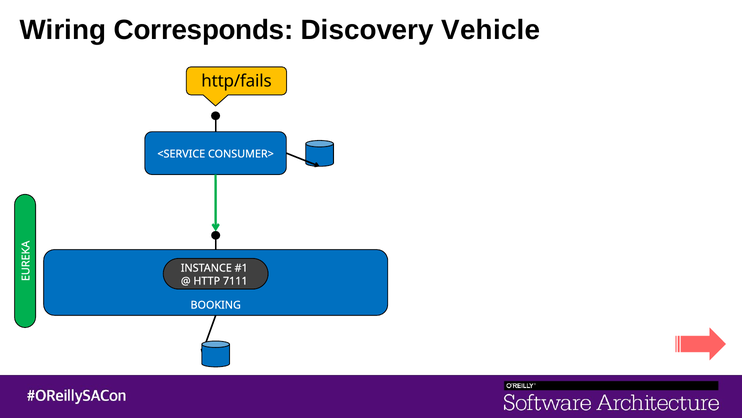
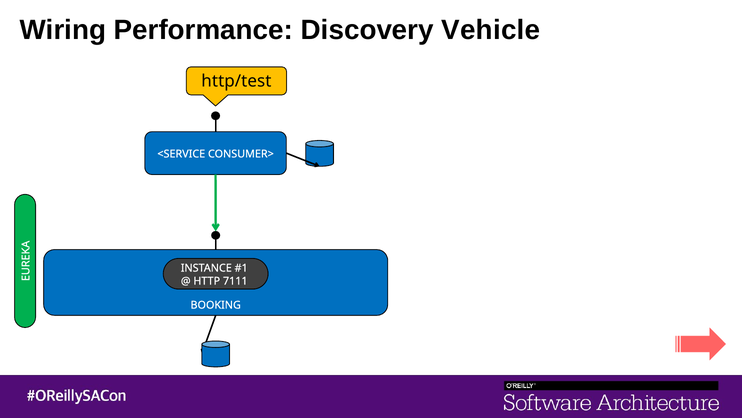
Corresponds: Corresponds -> Performance
http/fails: http/fails -> http/test
